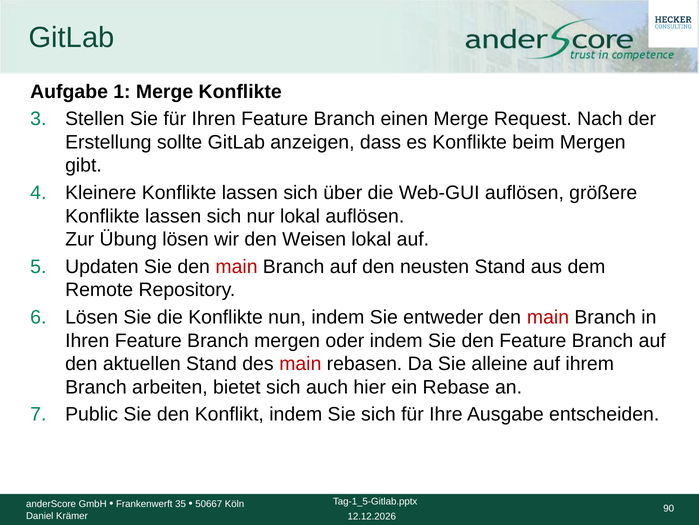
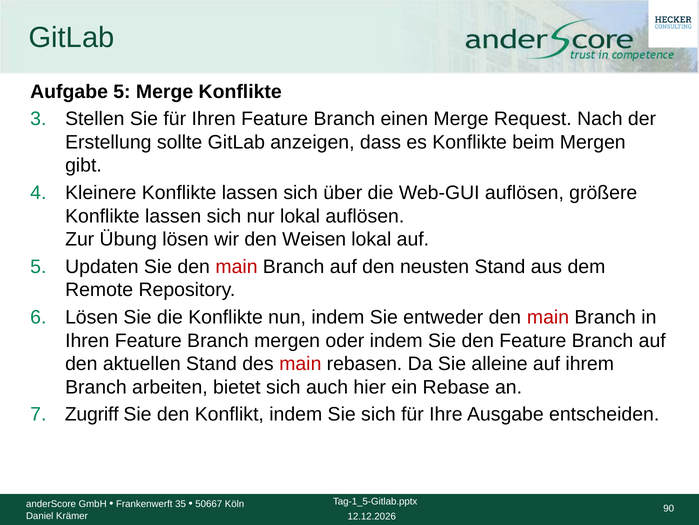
Aufgabe 1: 1 -> 5
Public: Public -> Zugriff
